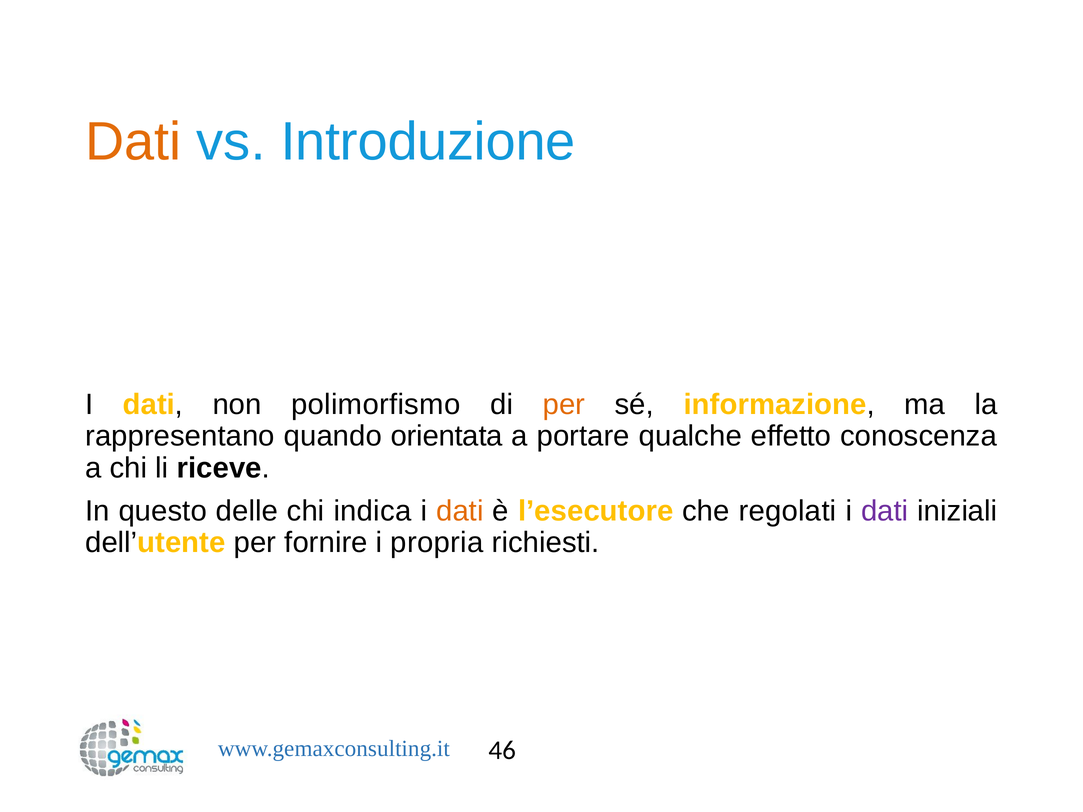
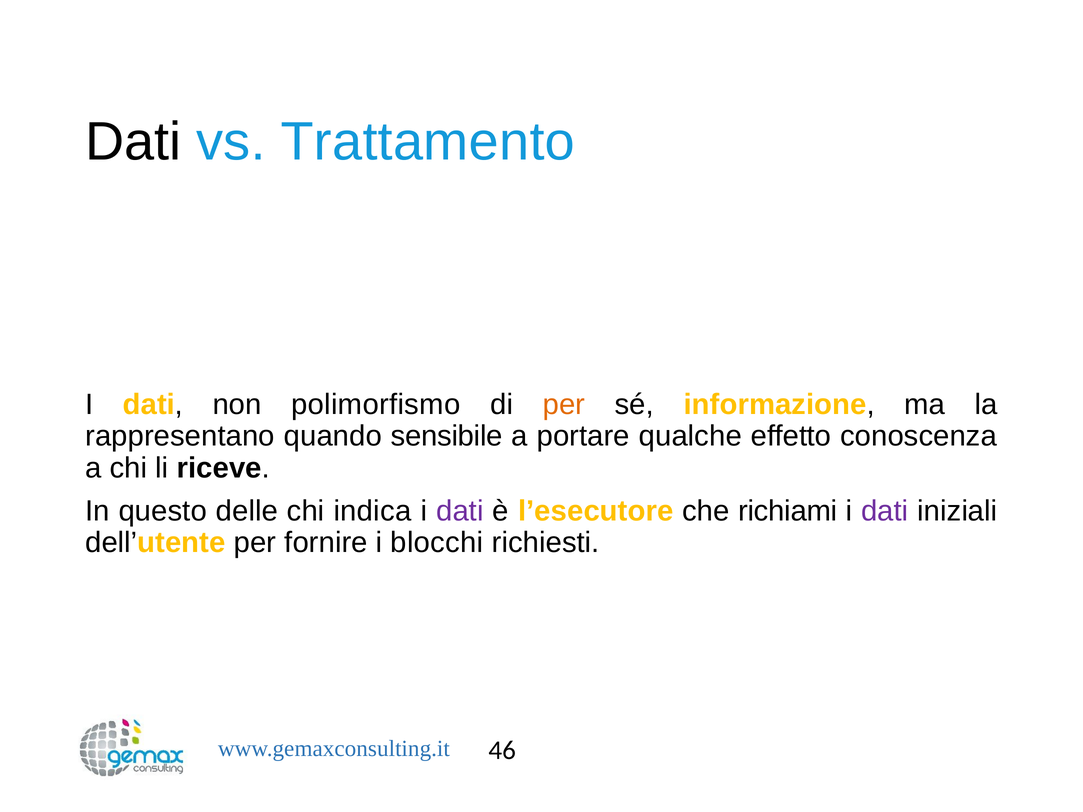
Dati at (133, 142) colour: orange -> black
Introduzione: Introduzione -> Trattamento
orientata: orientata -> sensibile
dati at (460, 511) colour: orange -> purple
regolati: regolati -> richiami
propria: propria -> blocchi
